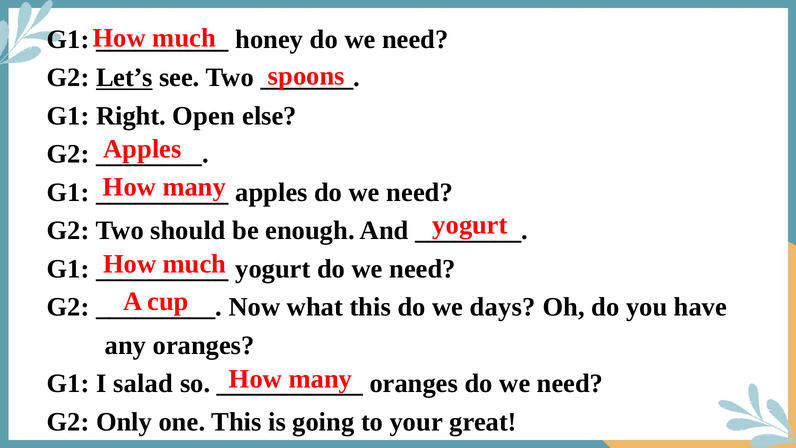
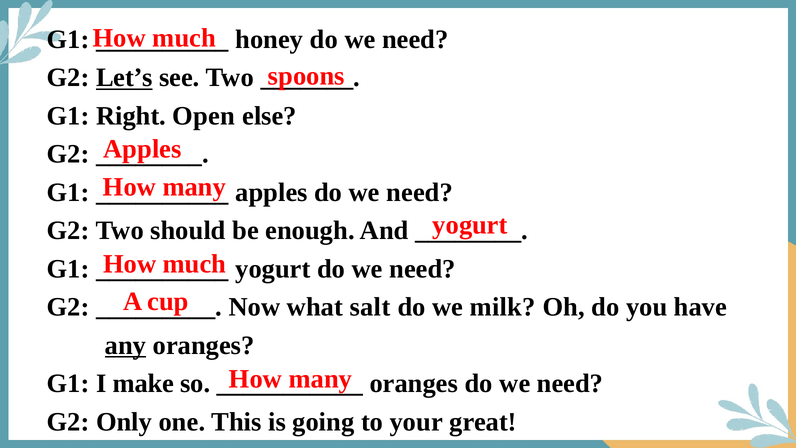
what this: this -> salt
days: days -> milk
any underline: none -> present
salad: salad -> make
